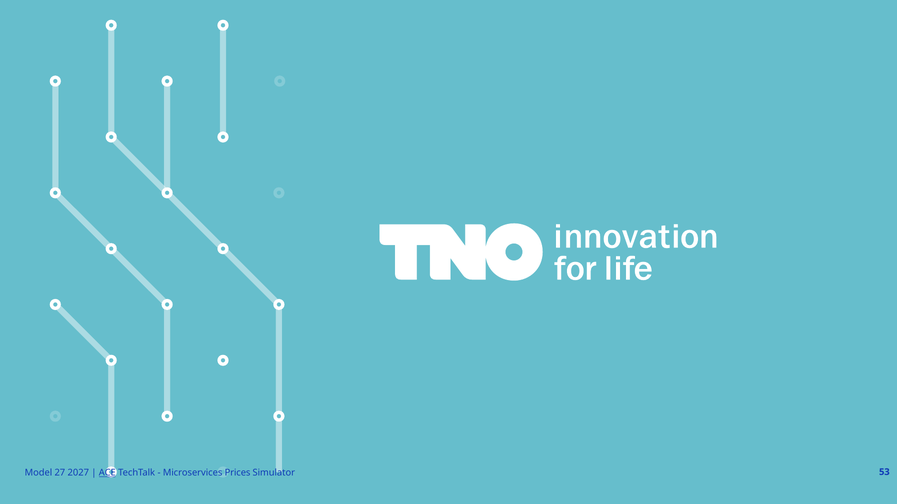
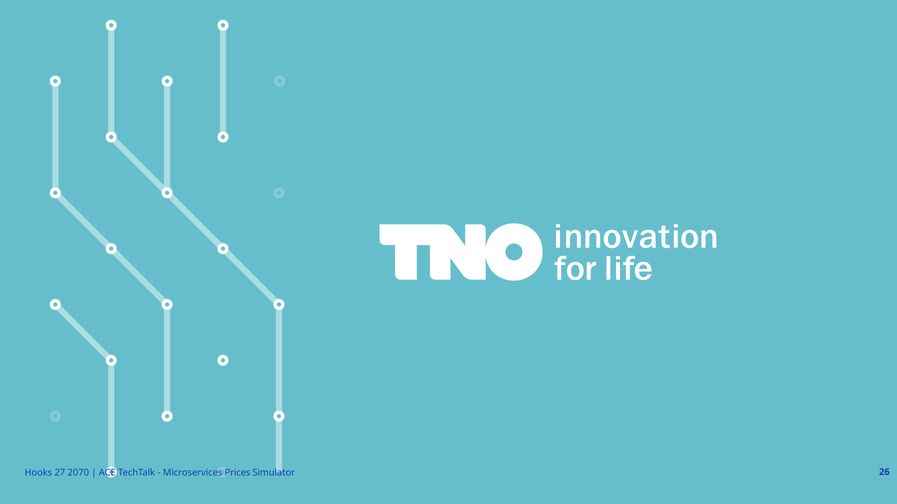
Model: Model -> Hooks
2027: 2027 -> 2070
ACE underline: present -> none
53: 53 -> 26
